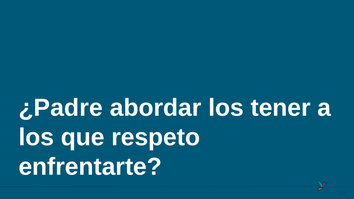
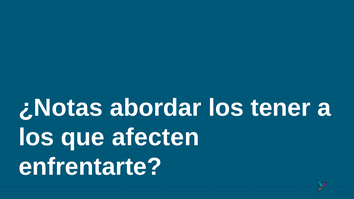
¿Padre: ¿Padre -> ¿Notas
respeto: respeto -> afecten
